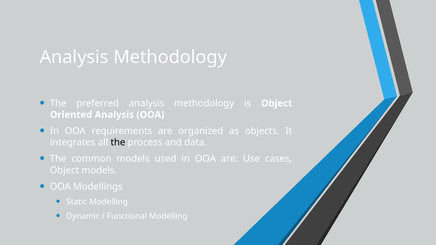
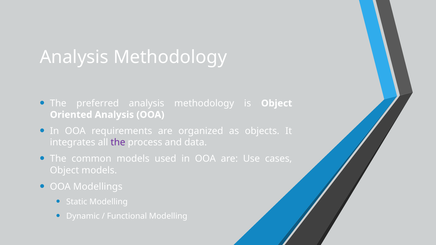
the at (118, 143) colour: black -> purple
